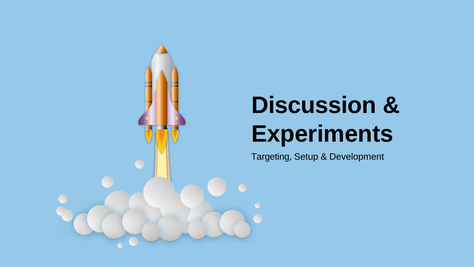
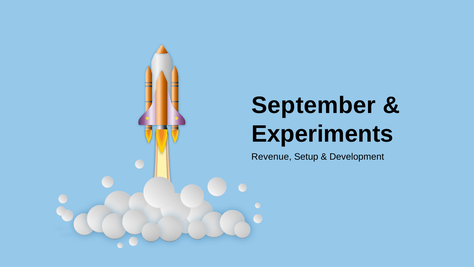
Discussion: Discussion -> September
Targeting: Targeting -> Revenue
